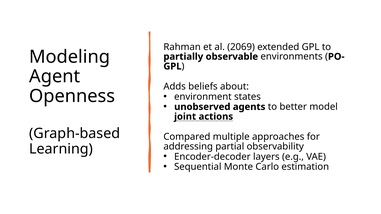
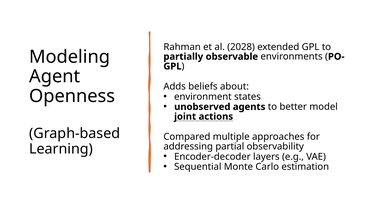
2069: 2069 -> 2028
